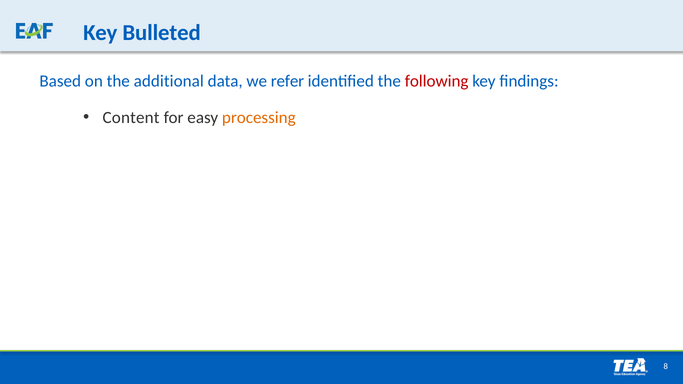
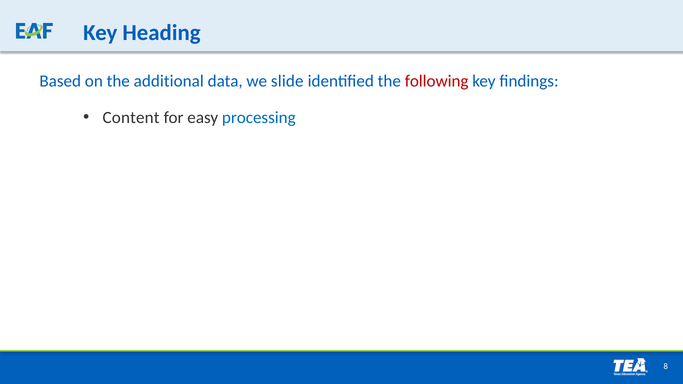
Bulleted: Bulleted -> Heading
refer: refer -> slide
processing colour: orange -> blue
